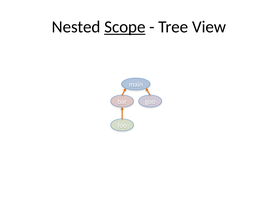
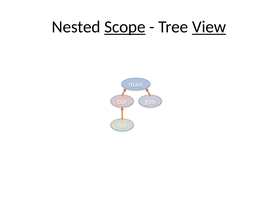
View underline: none -> present
